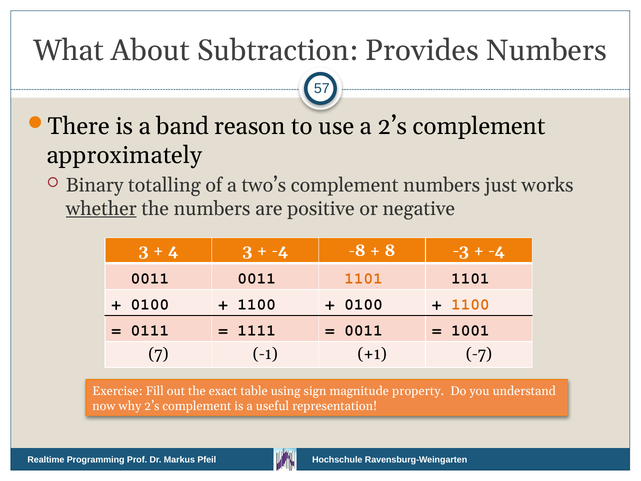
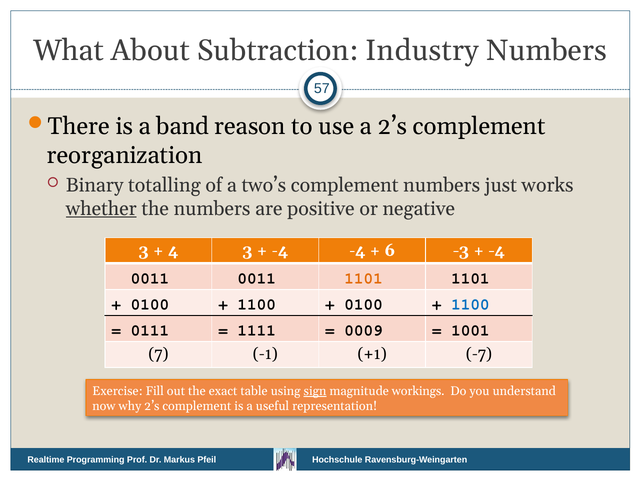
Provides: Provides -> Industry
approximately: approximately -> reorganization
-4 -8: -8 -> -4
8: 8 -> 6
1100 at (470, 304) colour: orange -> blue
0011 at (364, 330): 0011 -> 0009
sign underline: none -> present
property: property -> workings
